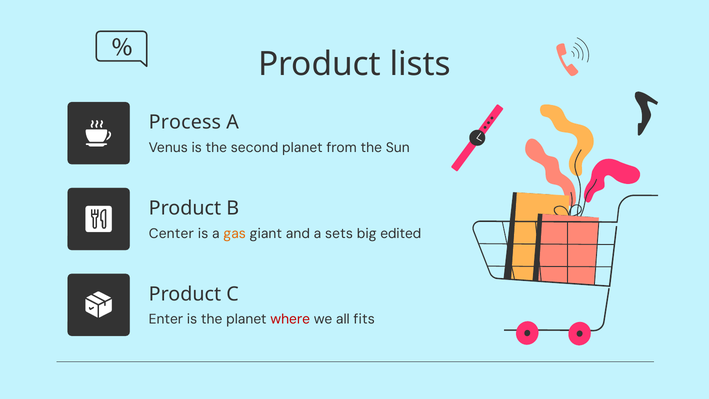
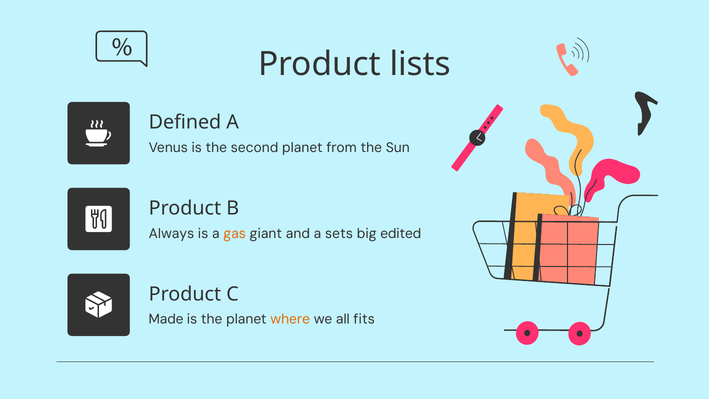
Process: Process -> Defined
Center: Center -> Always
Enter: Enter -> Made
where colour: red -> orange
